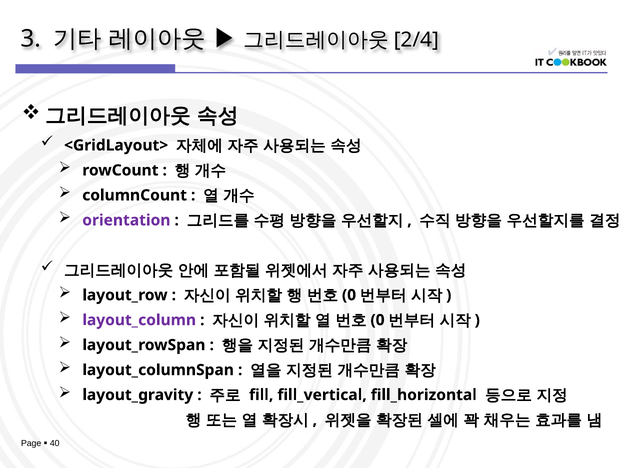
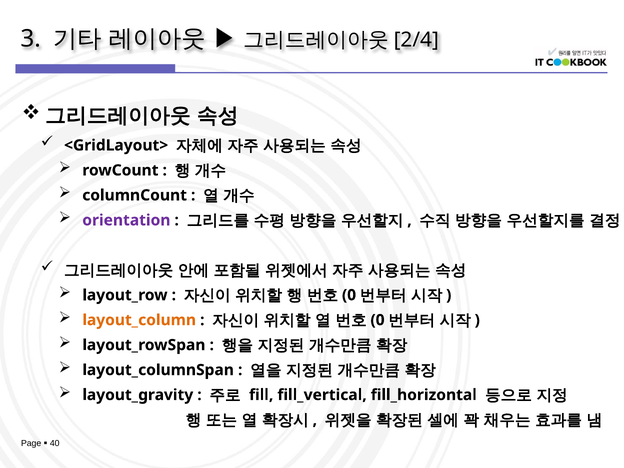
layout_column colour: purple -> orange
